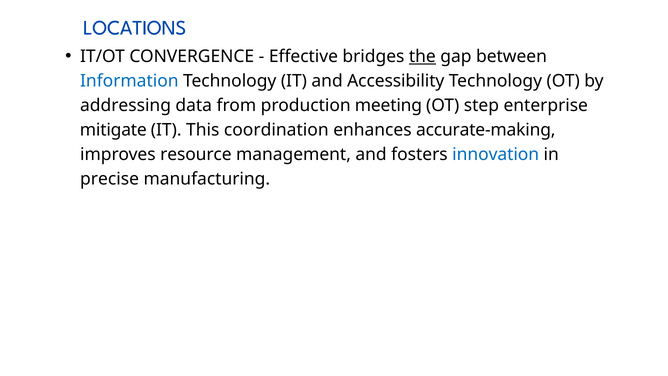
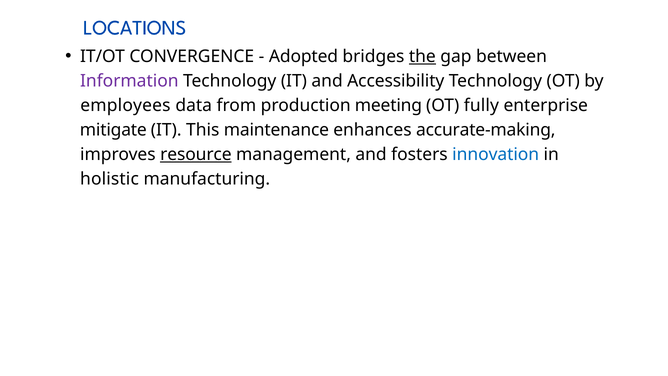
Effective: Effective -> Adopted
Information colour: blue -> purple
addressing: addressing -> employees
step: step -> fully
coordination: coordination -> maintenance
resource underline: none -> present
precise: precise -> holistic
